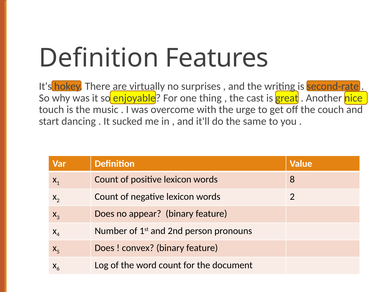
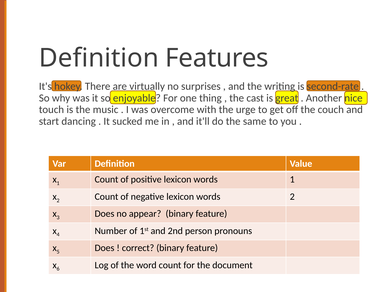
words 8: 8 -> 1
convex: convex -> correct
